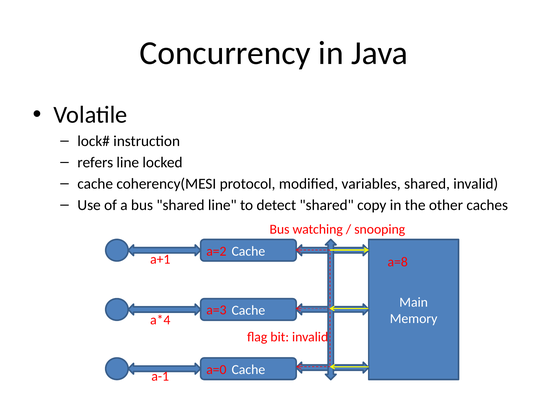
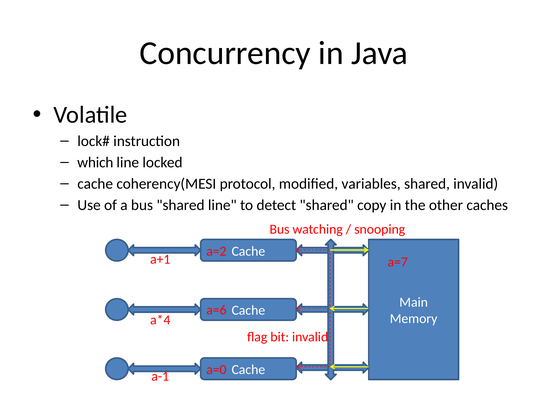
refers: refers -> which
a=8: a=8 -> a=7
a=3: a=3 -> a=6
